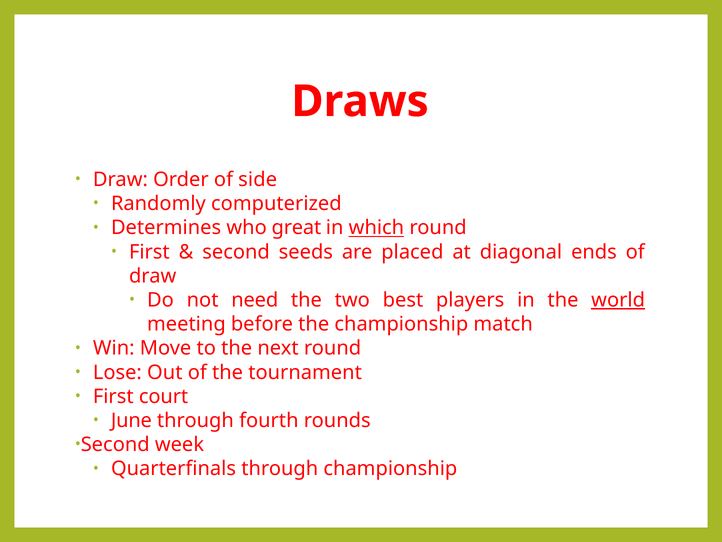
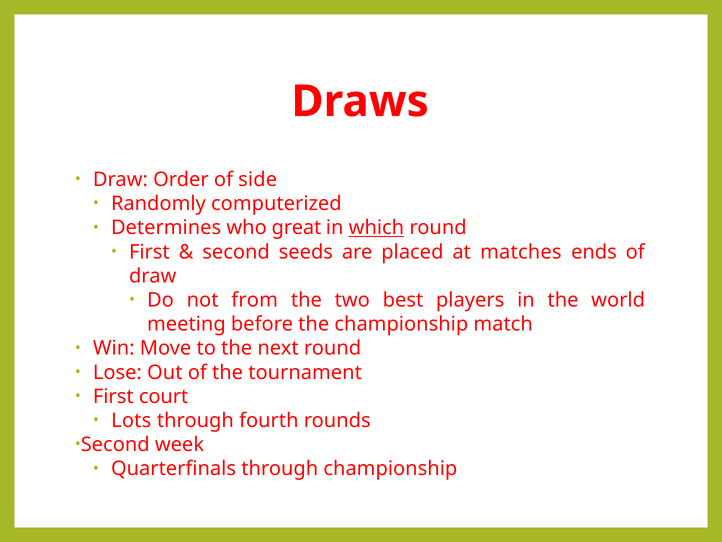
diagonal: diagonal -> matches
need: need -> from
world underline: present -> none
June: June -> Lots
